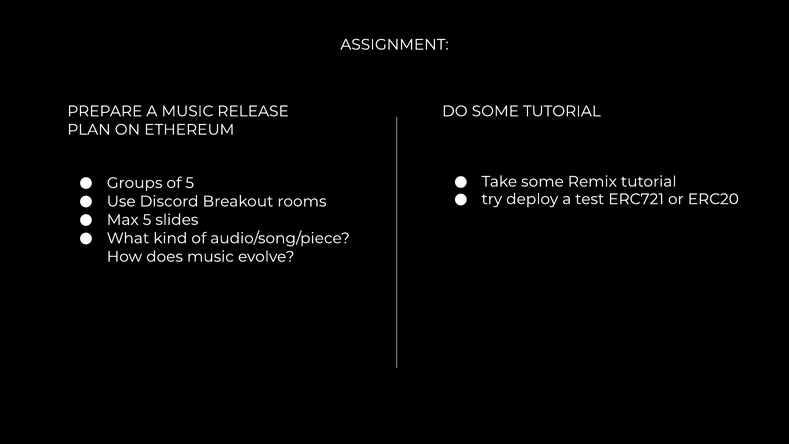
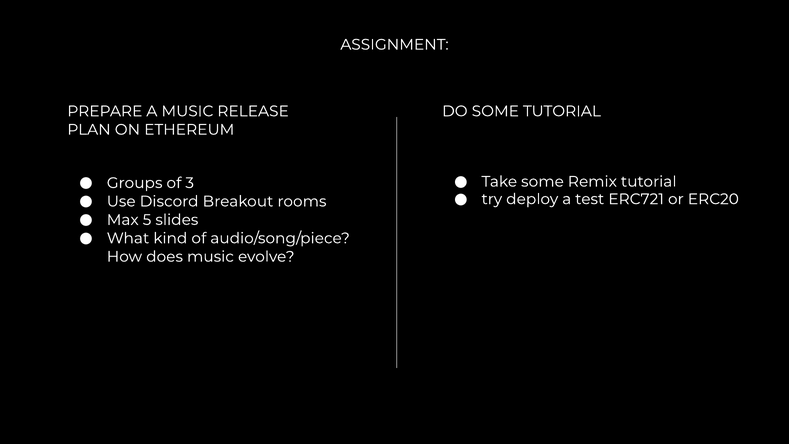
of 5: 5 -> 3
